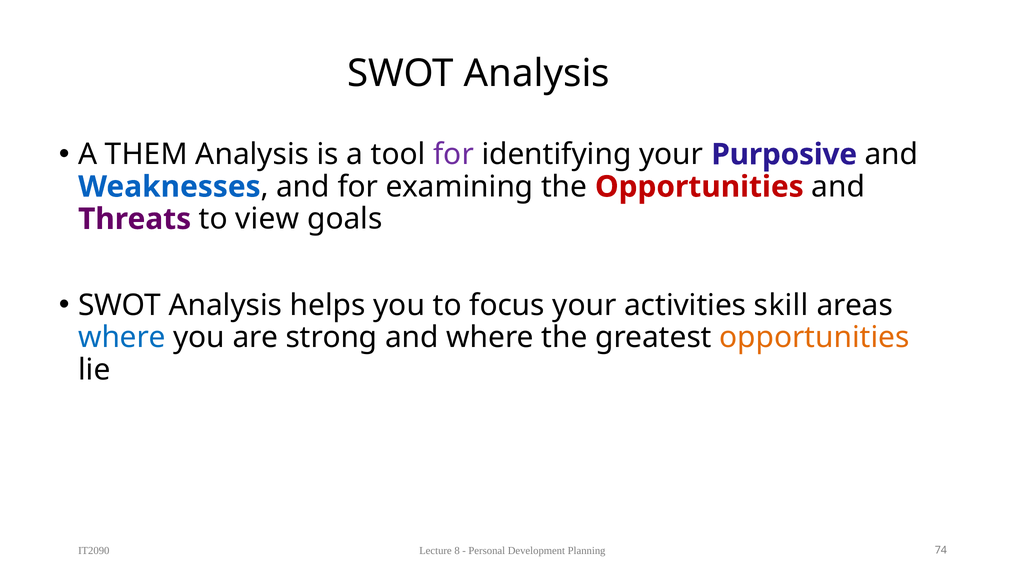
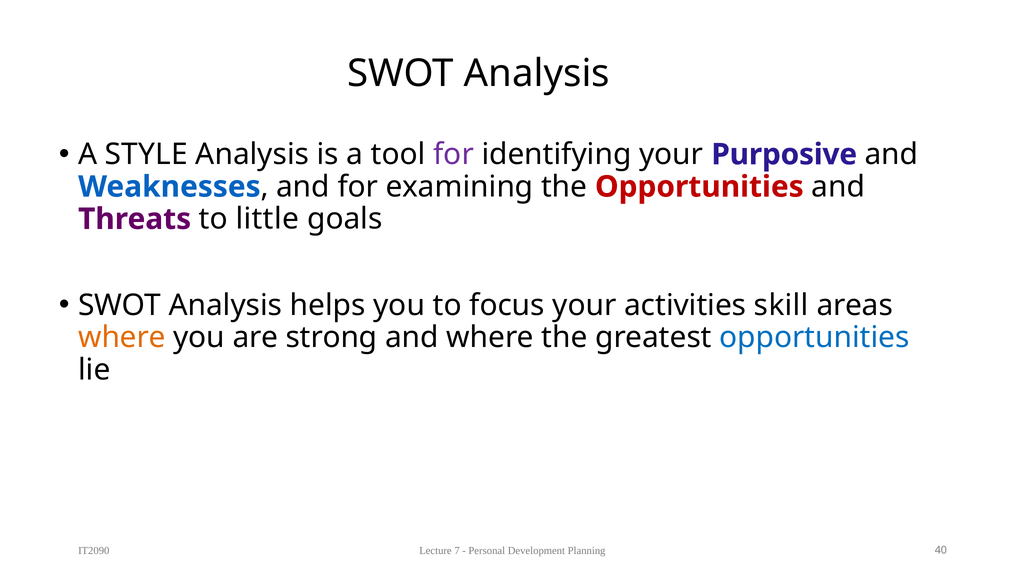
THEM: THEM -> STYLE
view: view -> little
where at (122, 337) colour: blue -> orange
opportunities at (814, 337) colour: orange -> blue
8: 8 -> 7
74: 74 -> 40
